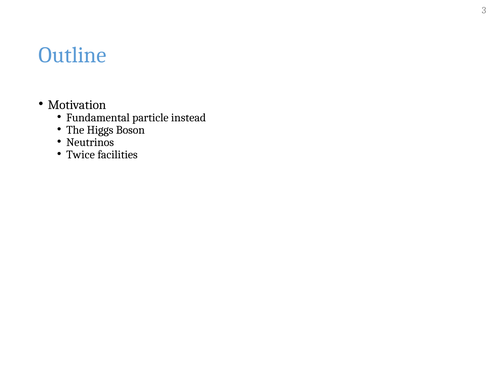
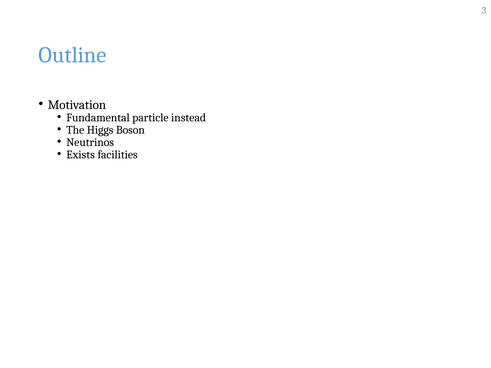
Twice: Twice -> Exists
